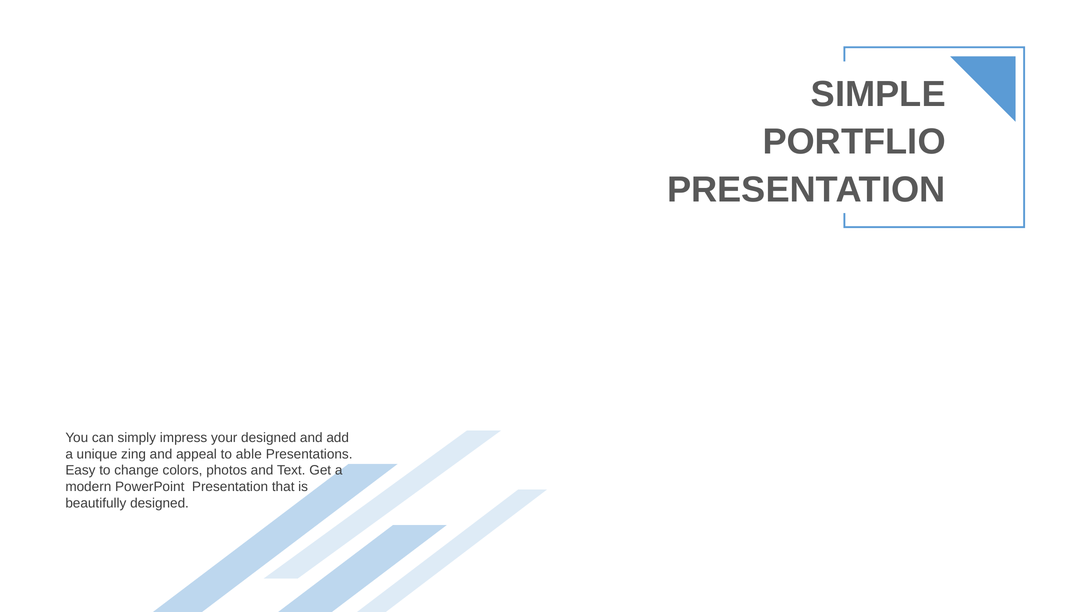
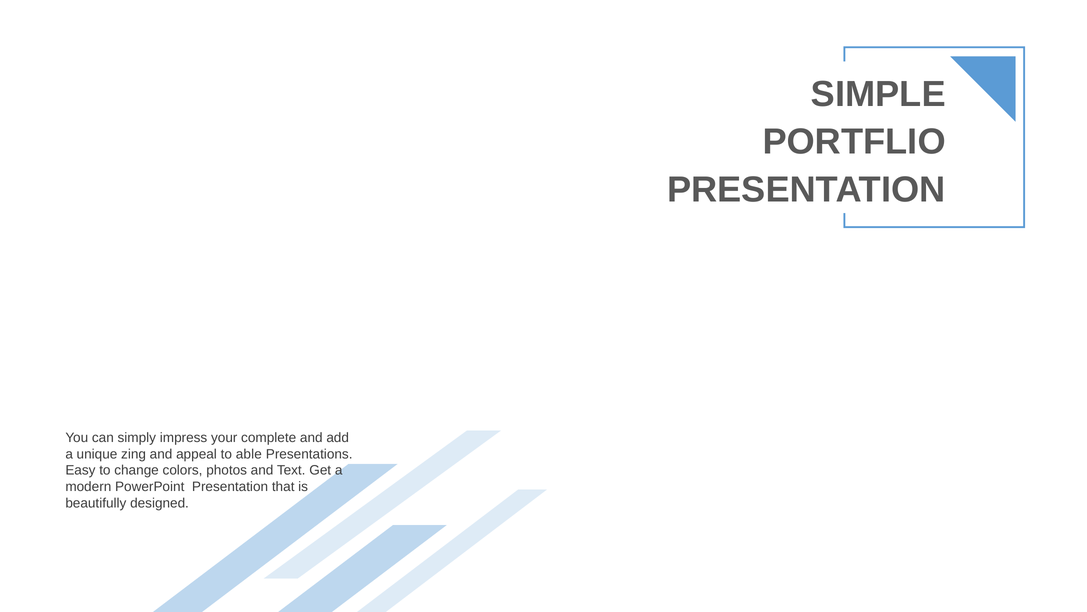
your designed: designed -> complete
